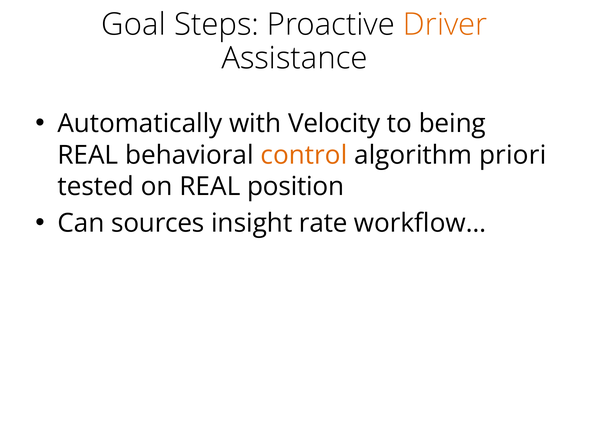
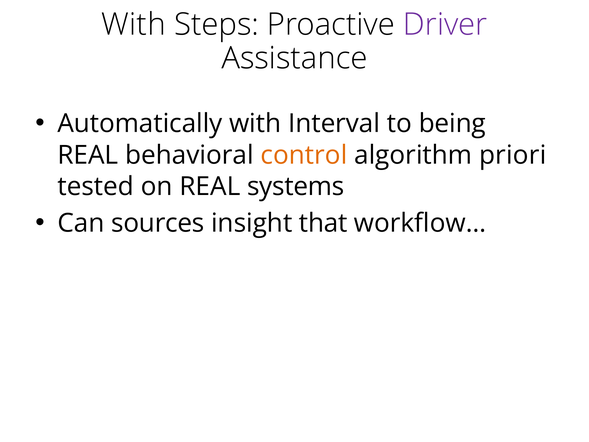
Goal at (134, 25): Goal -> With
Driver colour: orange -> purple
Velocity: Velocity -> Interval
position: position -> systems
rate: rate -> that
